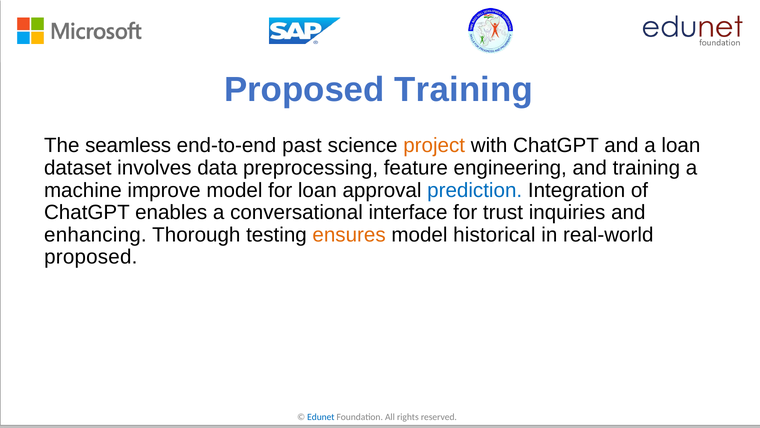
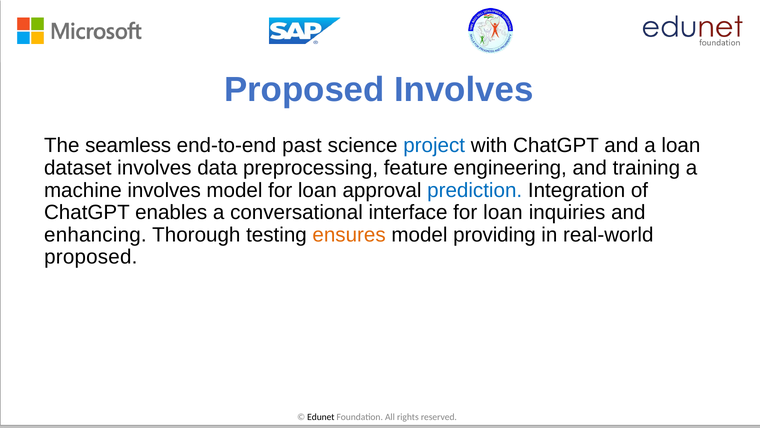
Proposed Training: Training -> Involves
project colour: orange -> blue
machine improve: improve -> involves
interface for trust: trust -> loan
historical: historical -> providing
Edunet colour: blue -> black
